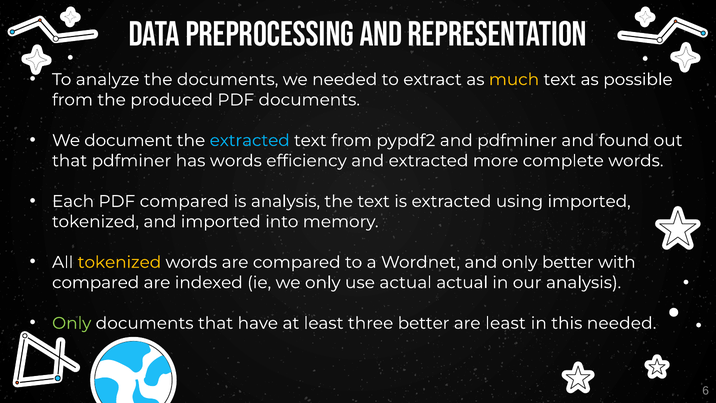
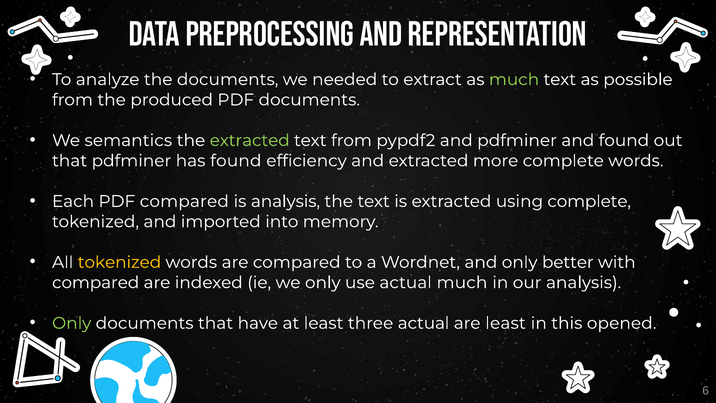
much at (514, 79) colour: yellow -> light green
document: document -> semantics
extracted at (250, 140) colour: light blue -> light green
has words: words -> found
using imported: imported -> complete
actual actual: actual -> much
three better: better -> actual
this needed: needed -> opened
